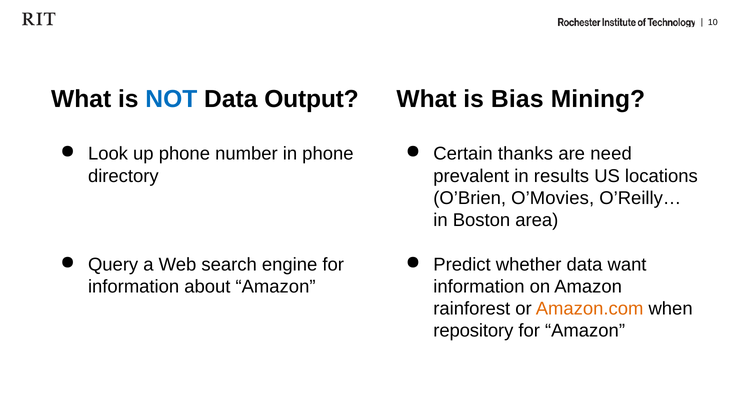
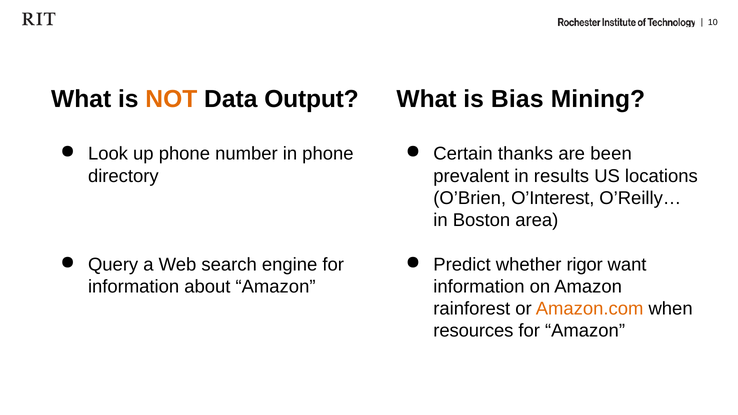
NOT colour: blue -> orange
need: need -> been
O’Movies: O’Movies -> O’Interest
whether data: data -> rigor
repository: repository -> resources
